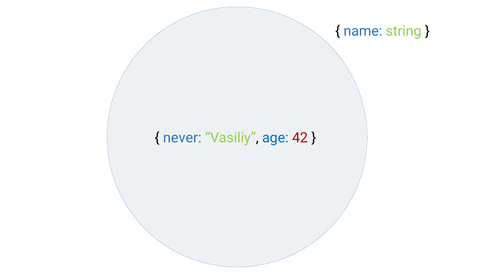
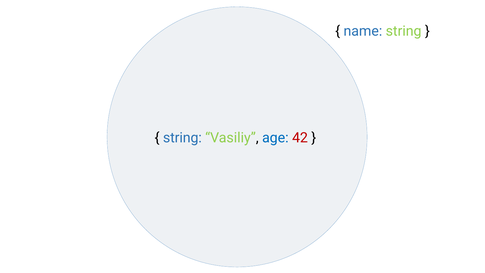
never at (182, 138): never -> string
